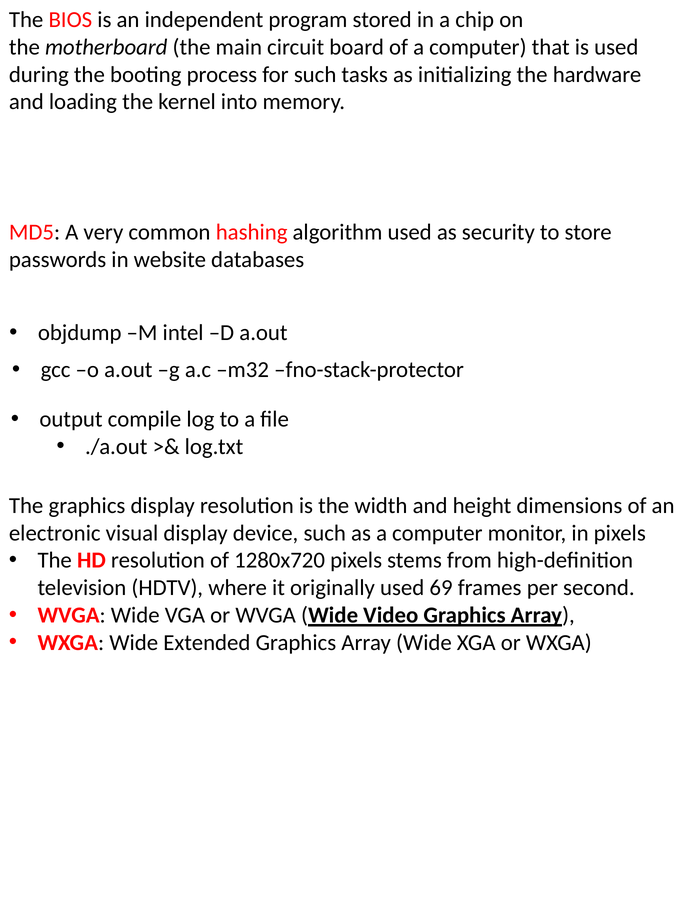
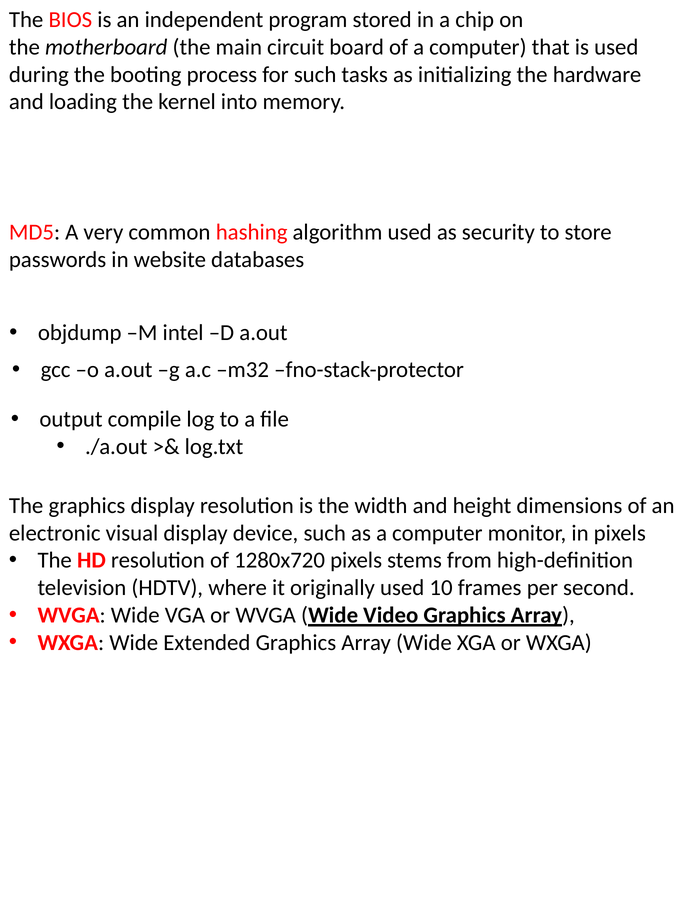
69: 69 -> 10
